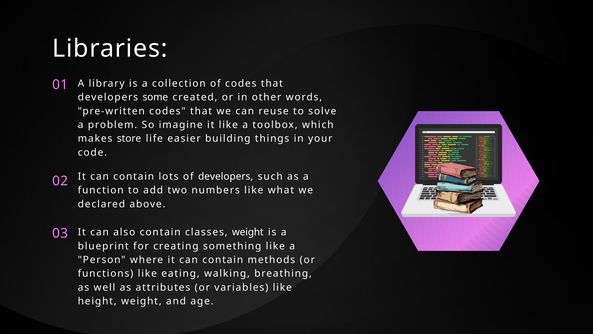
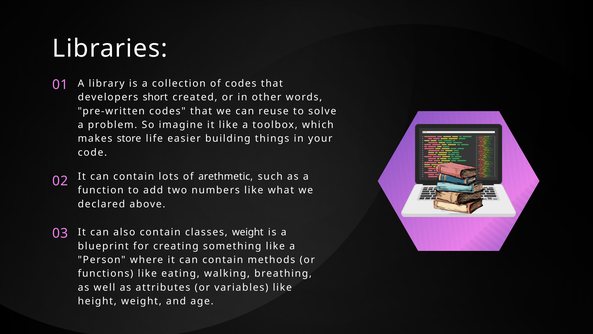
some: some -> short
of developers: developers -> arethmetic
